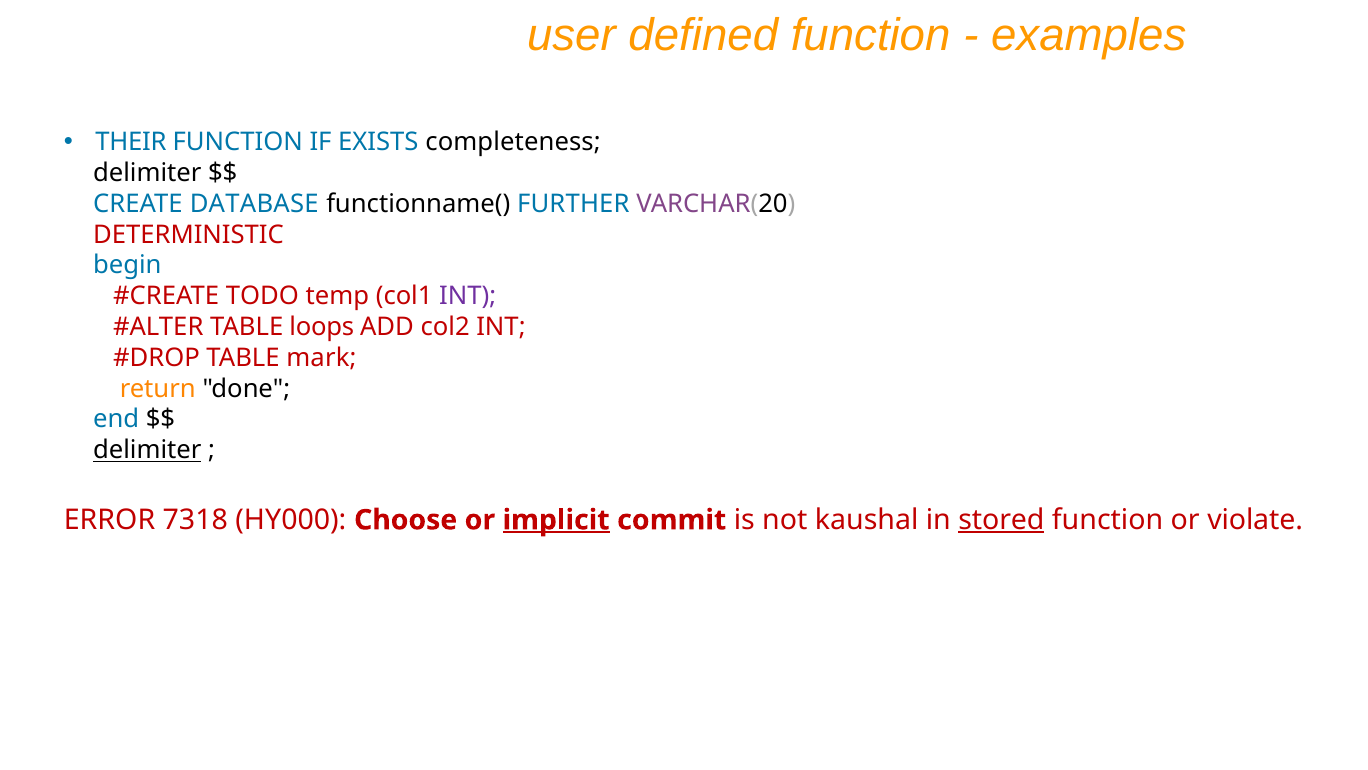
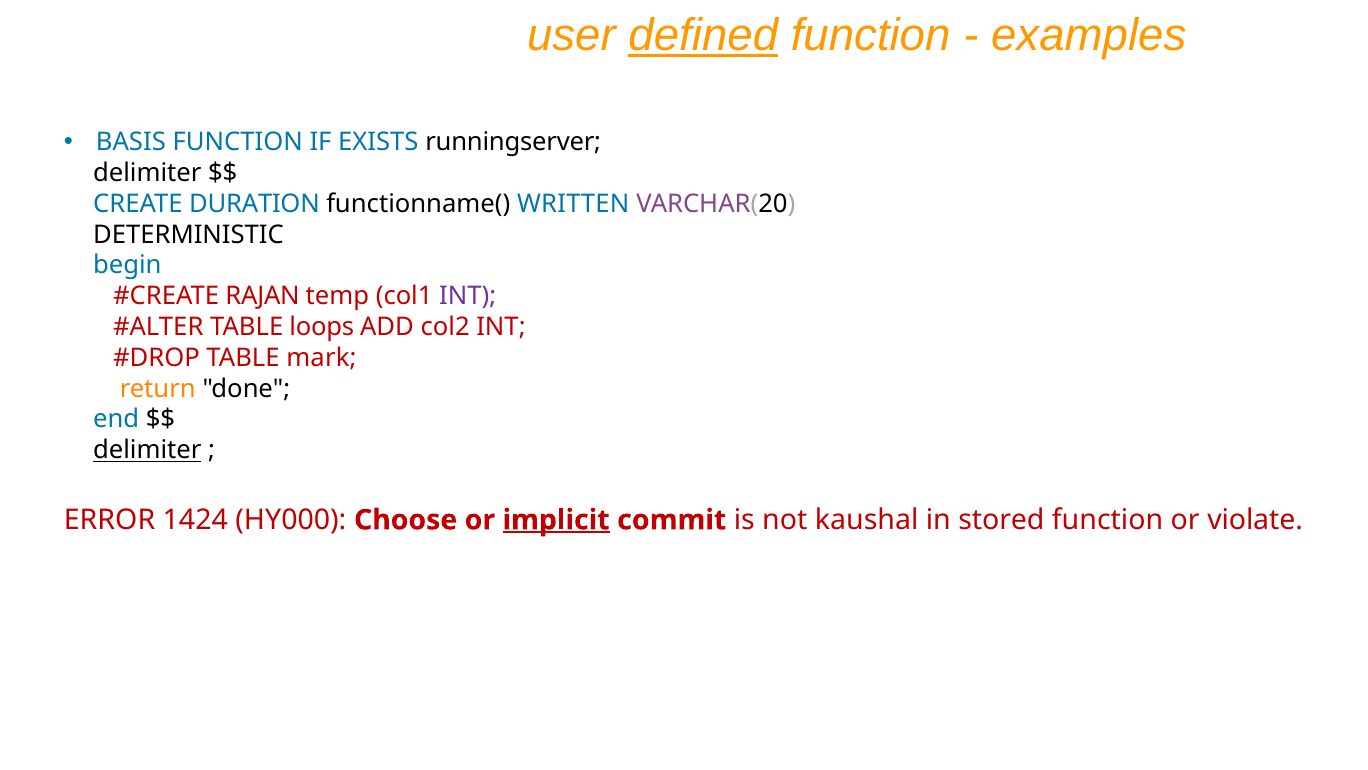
defined underline: none -> present
THEIR: THEIR -> BASIS
completeness: completeness -> runningserver
DATABASE: DATABASE -> DURATION
FURTHER: FURTHER -> WRITTEN
DETERMINISTIC colour: red -> black
TODO: TODO -> RAJAN
7318: 7318 -> 1424
stored underline: present -> none
